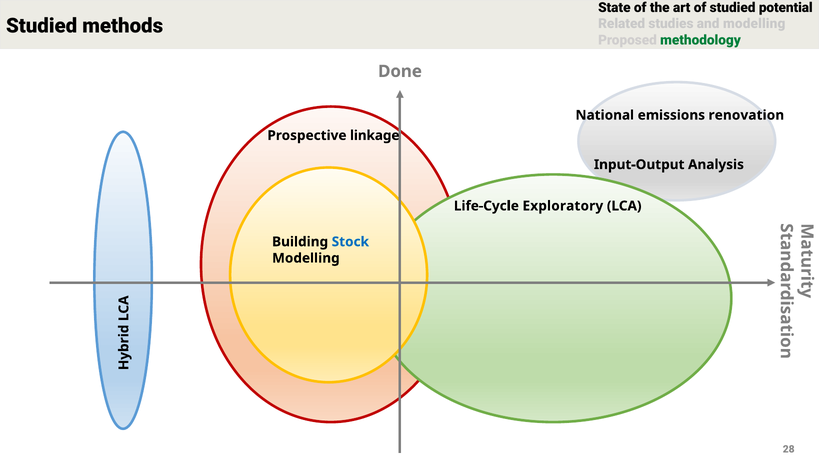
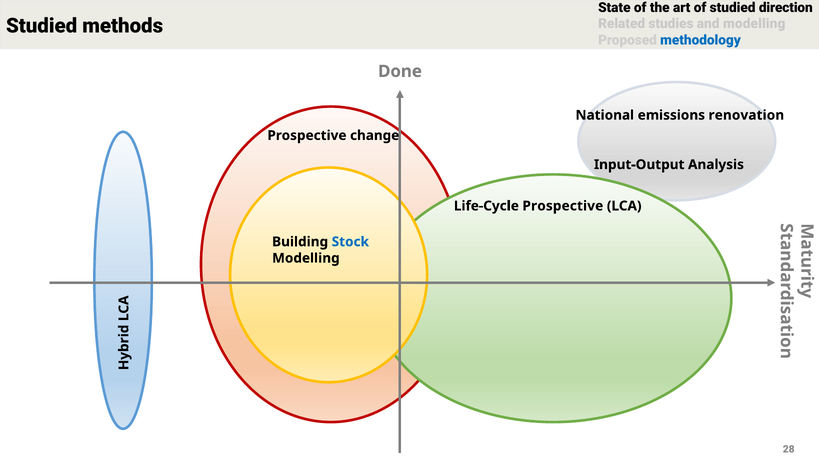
potential: potential -> direction
methodology colour: green -> blue
linkage: linkage -> change
Life-Cycle Exploratory: Exploratory -> Prospective
